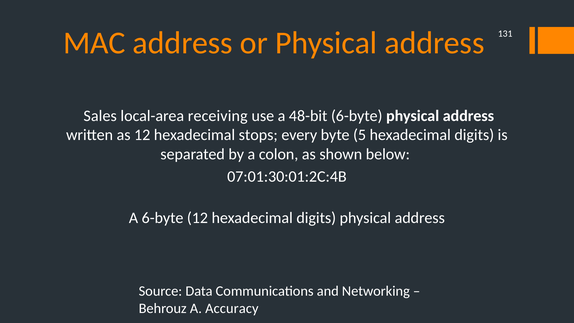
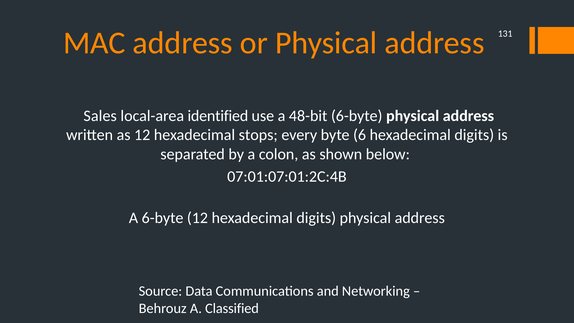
receiving: receiving -> identified
5: 5 -> 6
07:01:30:01:2C:4B: 07:01:30:01:2C:4B -> 07:01:07:01:2C:4B
Accuracy: Accuracy -> Classified
